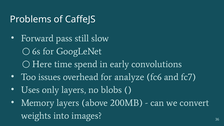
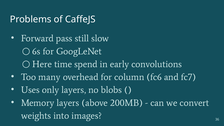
issues: issues -> many
analyze: analyze -> column
